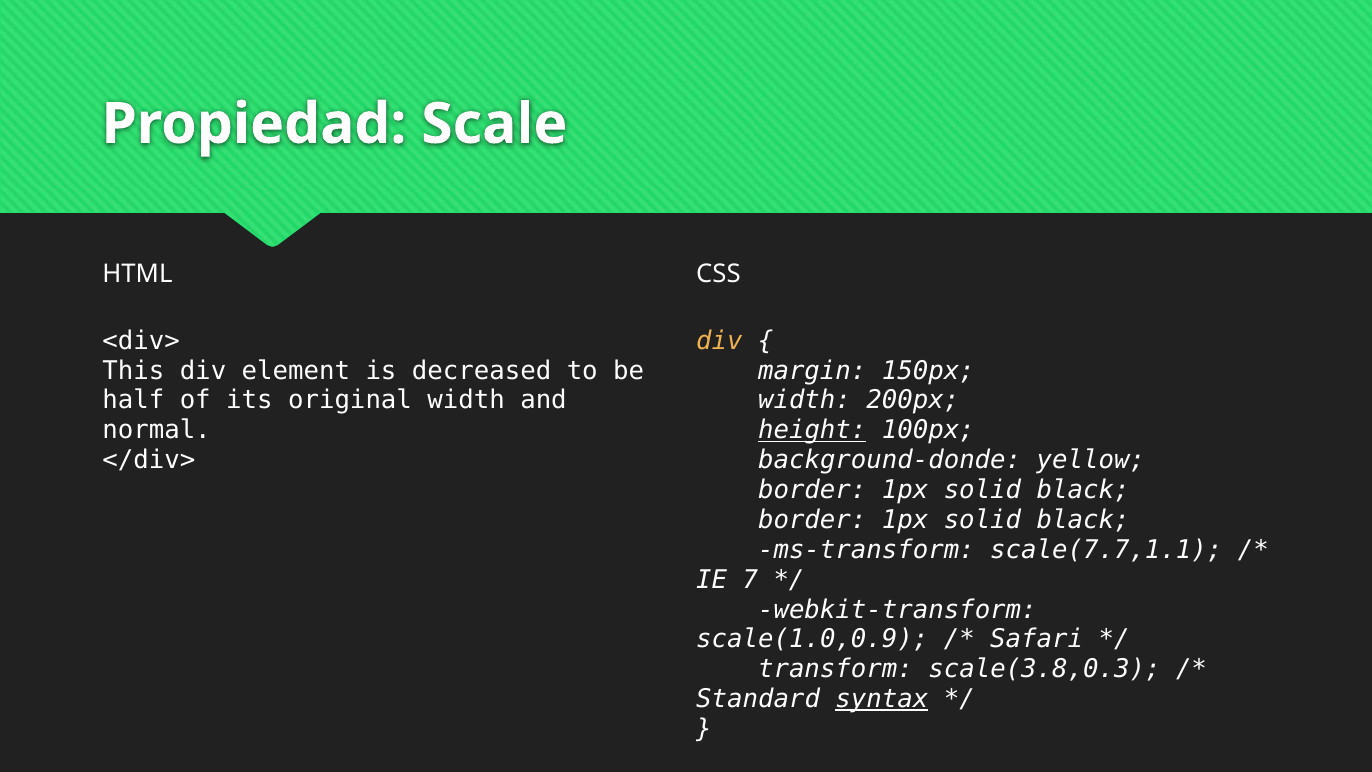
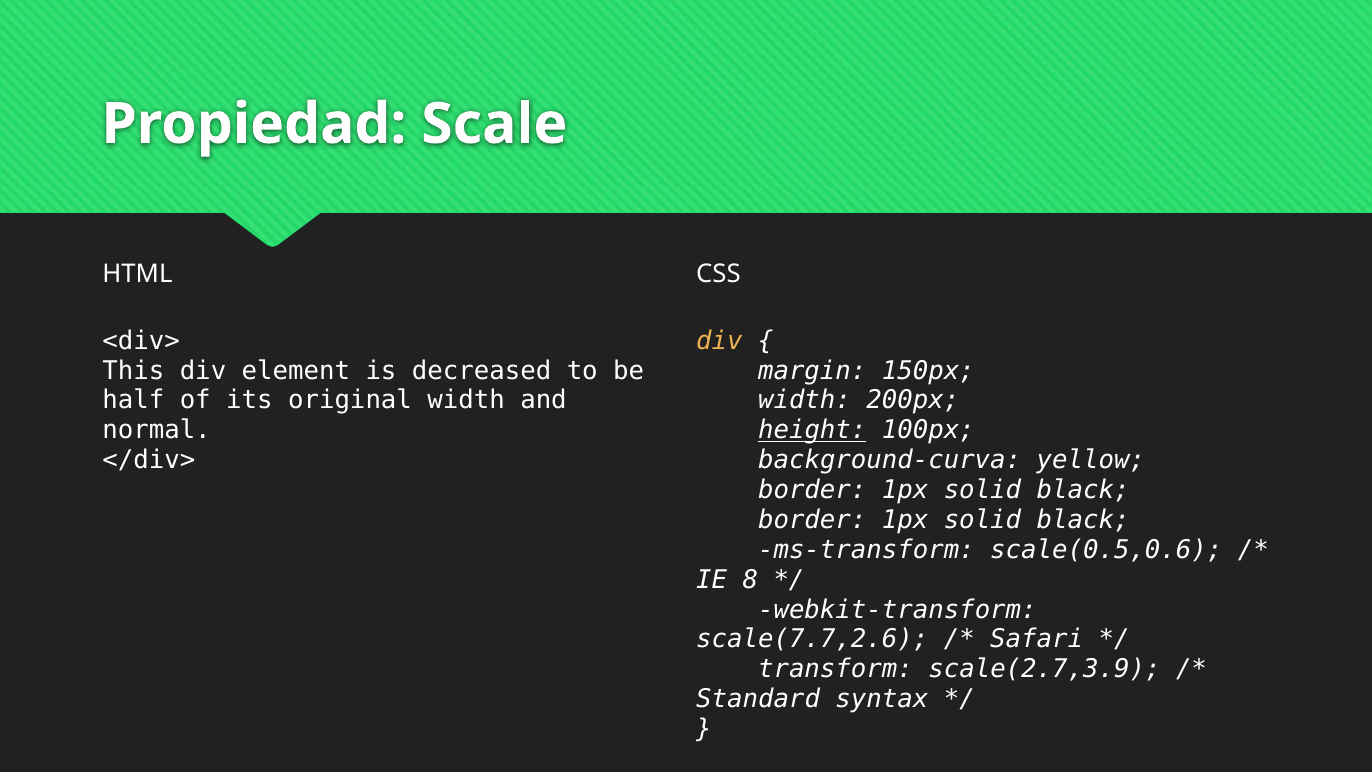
background-donde: background-donde -> background-curva
scale(7.7,1.1: scale(7.7,1.1 -> scale(0.5,0.6
7: 7 -> 8
scale(1.0,0.9: scale(1.0,0.9 -> scale(7.7,2.6
scale(3.8,0.3: scale(3.8,0.3 -> scale(2.7,3.9
syntax underline: present -> none
